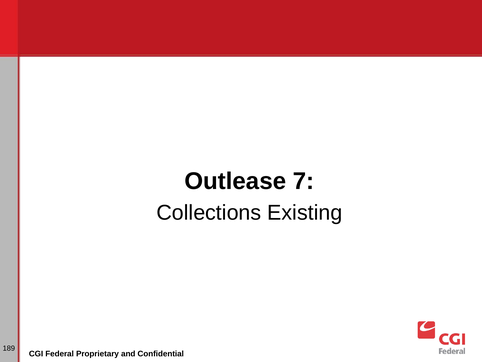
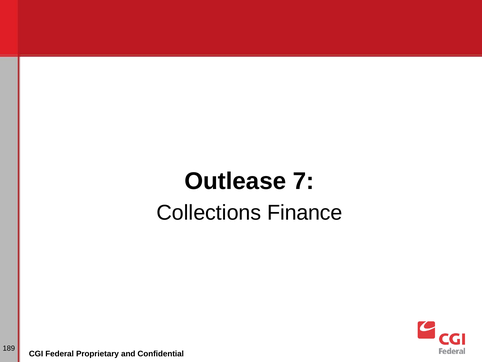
Existing: Existing -> Finance
